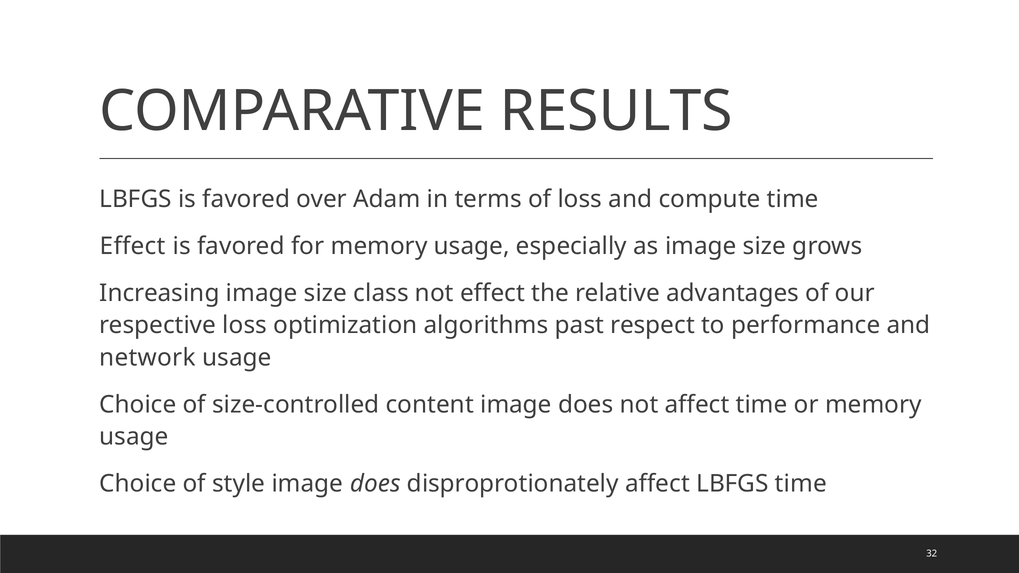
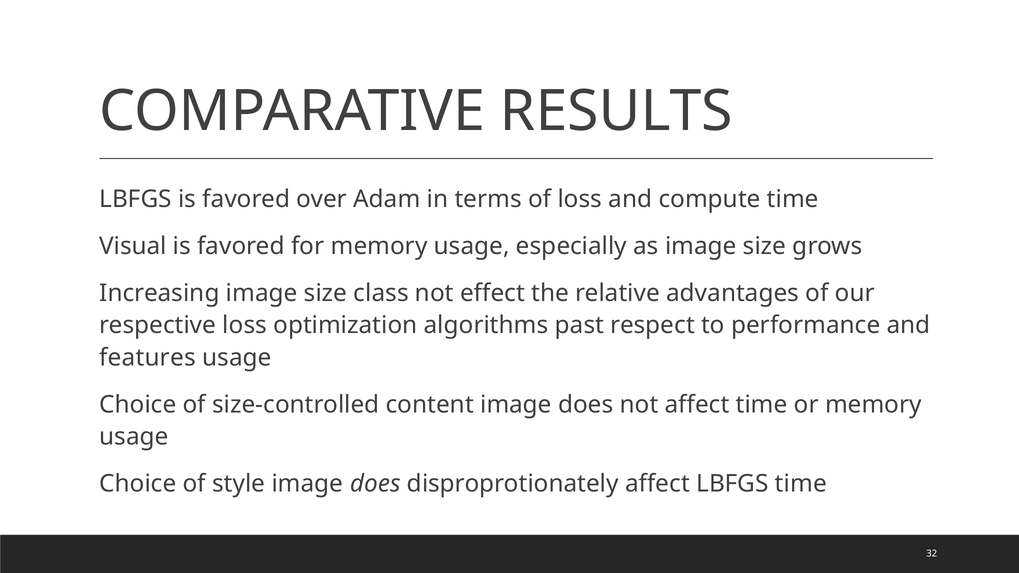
Effect at (133, 246): Effect -> Visual
network: network -> features
